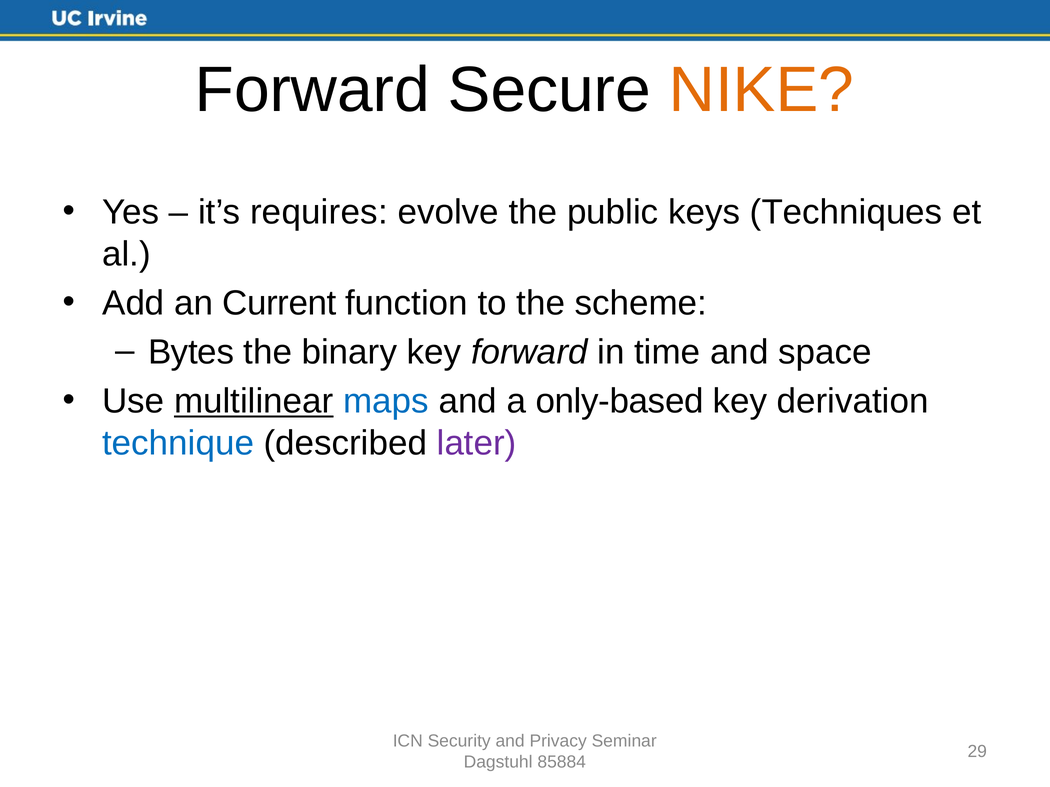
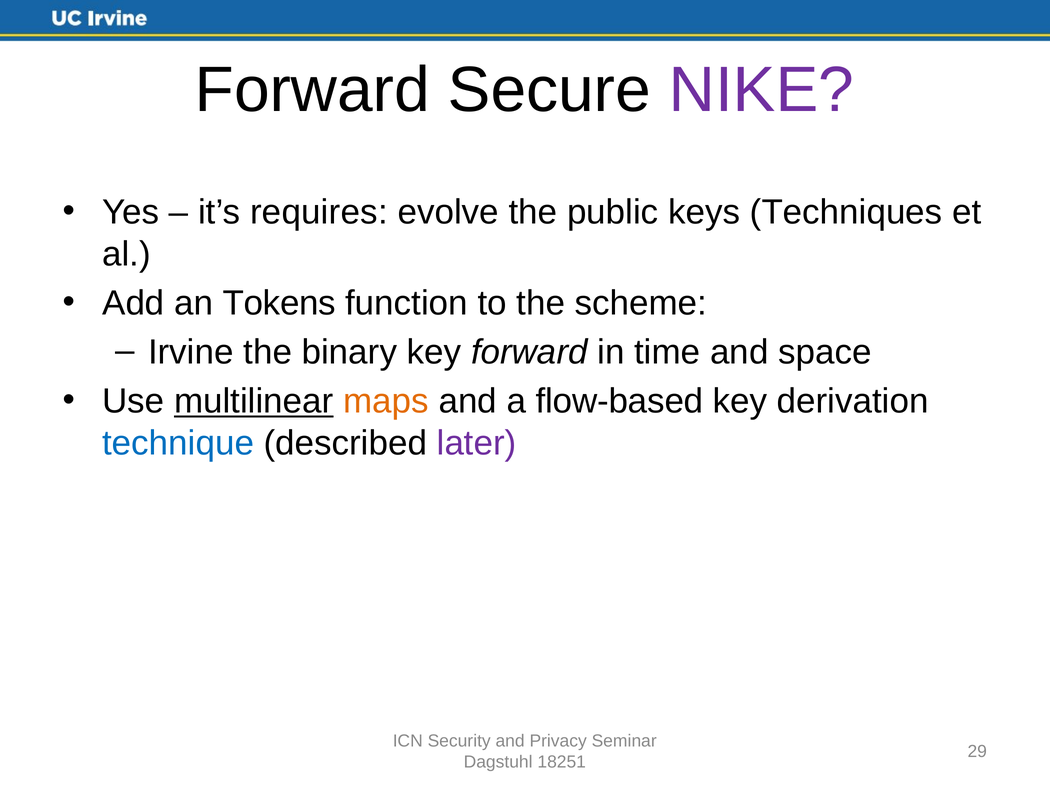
NIKE colour: orange -> purple
Current: Current -> Tokens
Bytes: Bytes -> Irvine
maps colour: blue -> orange
only-based: only-based -> flow-based
85884: 85884 -> 18251
